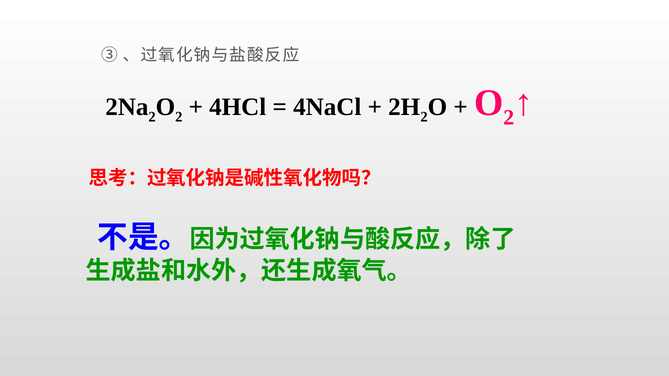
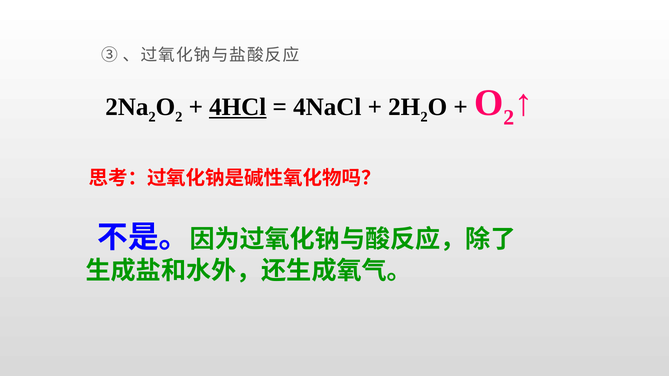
4HCl underline: none -> present
